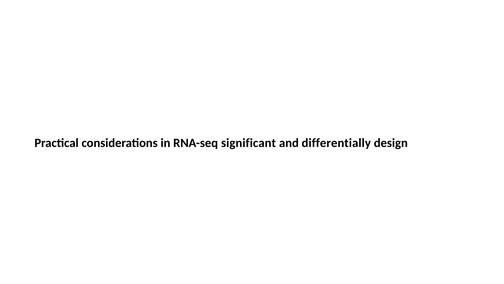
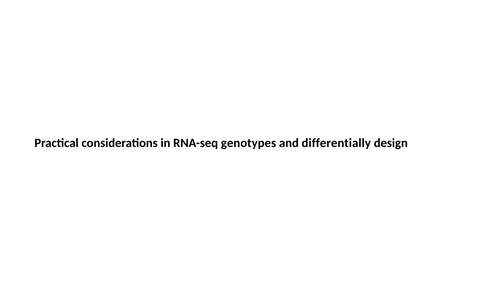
significant: significant -> genotypes
